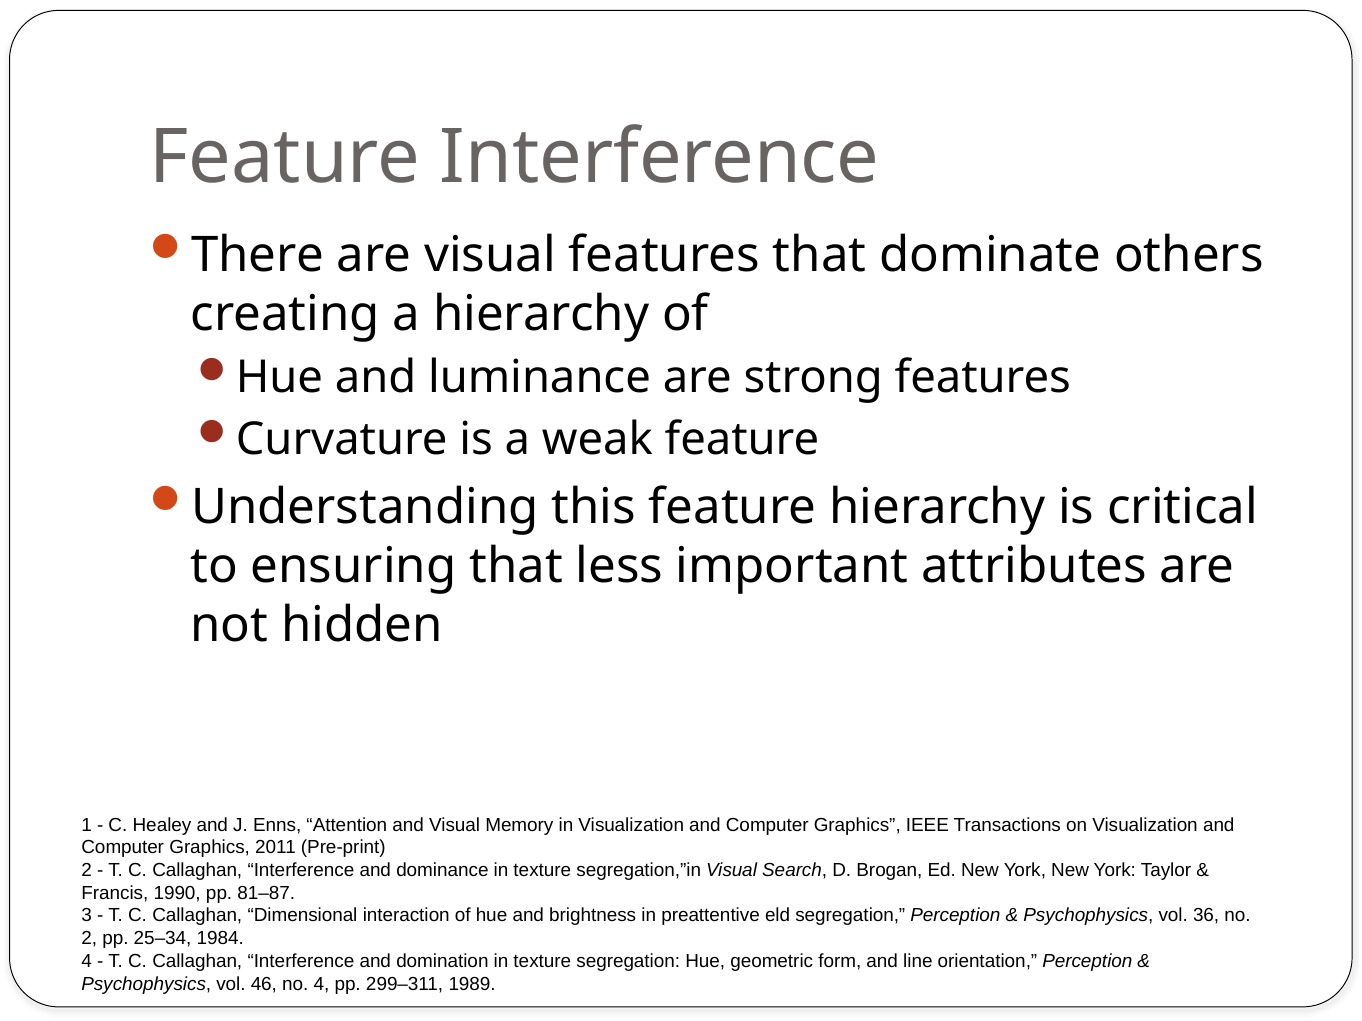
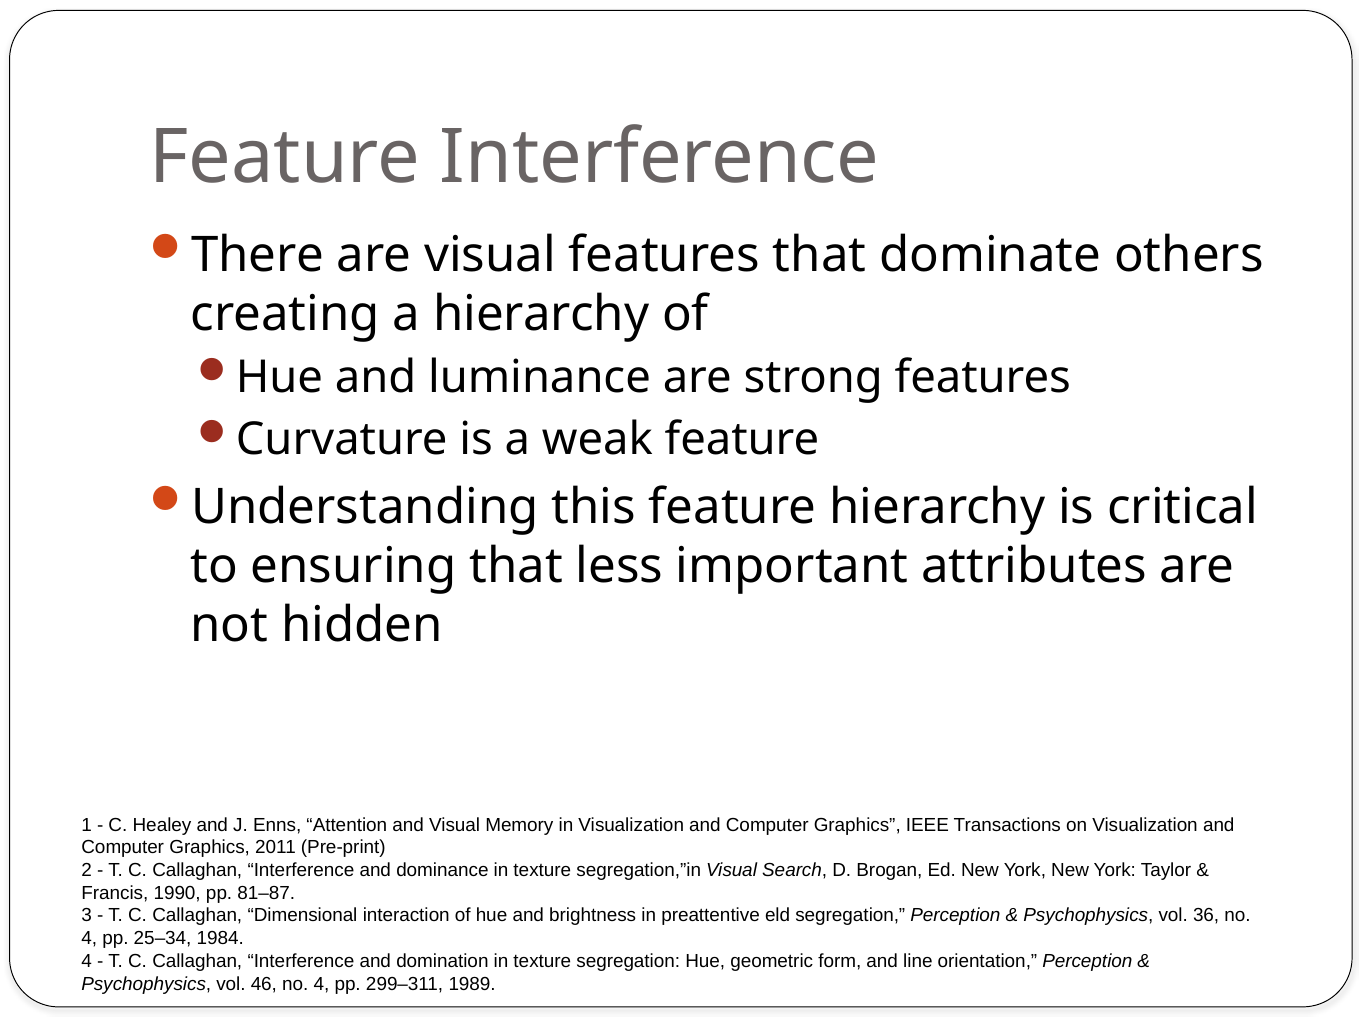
2 at (89, 939): 2 -> 4
